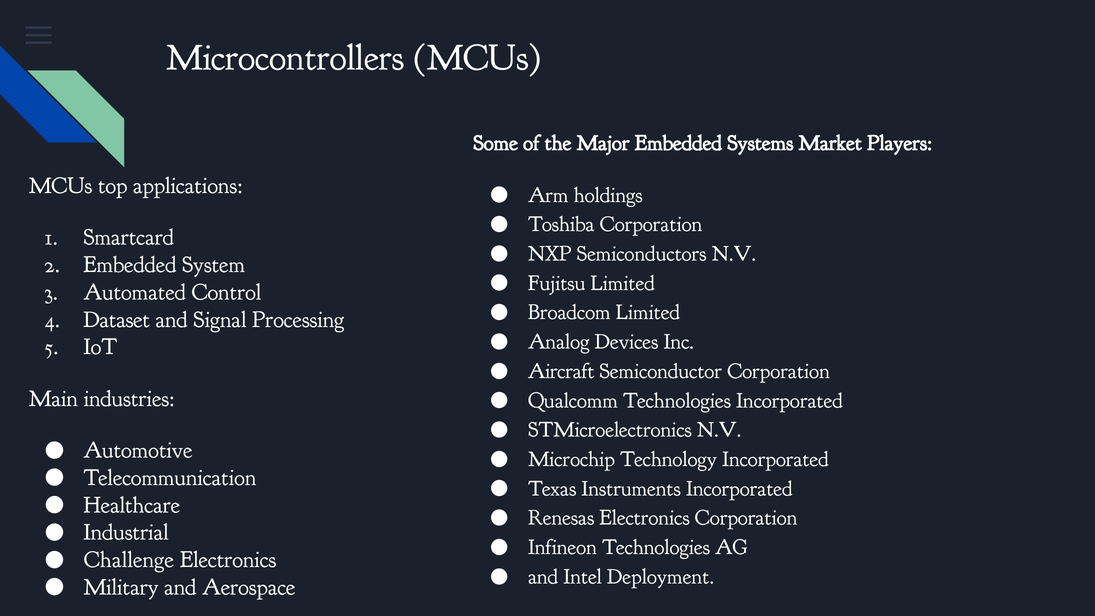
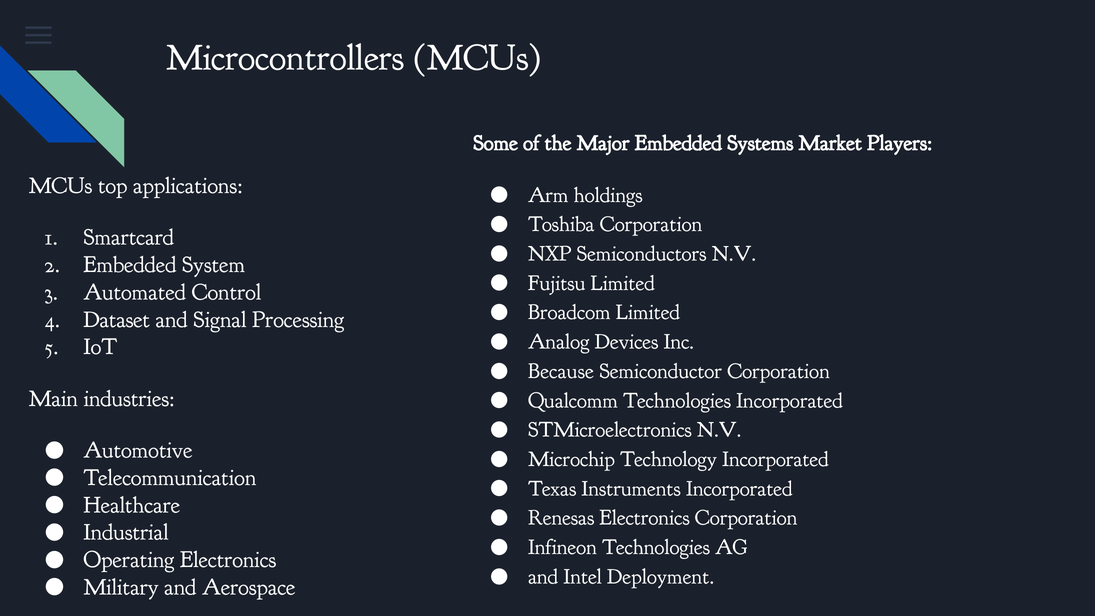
Aircraft: Aircraft -> Because
Challenge: Challenge -> Operating
